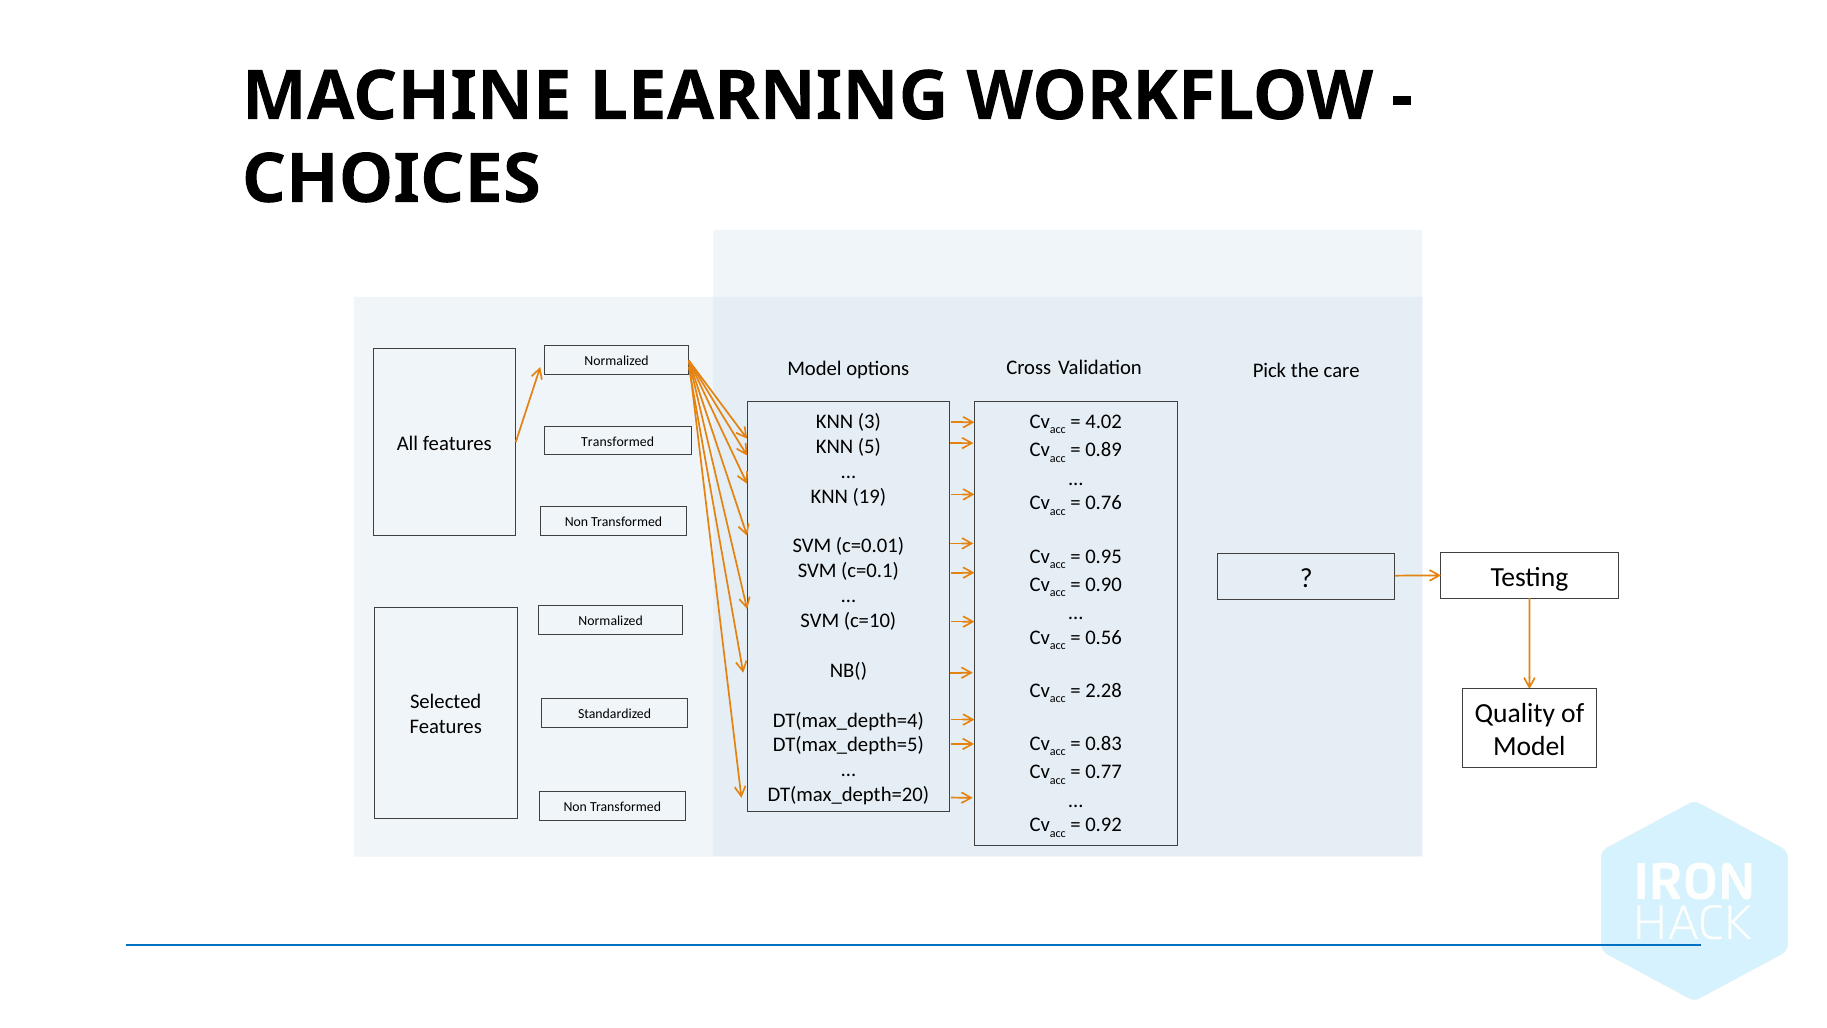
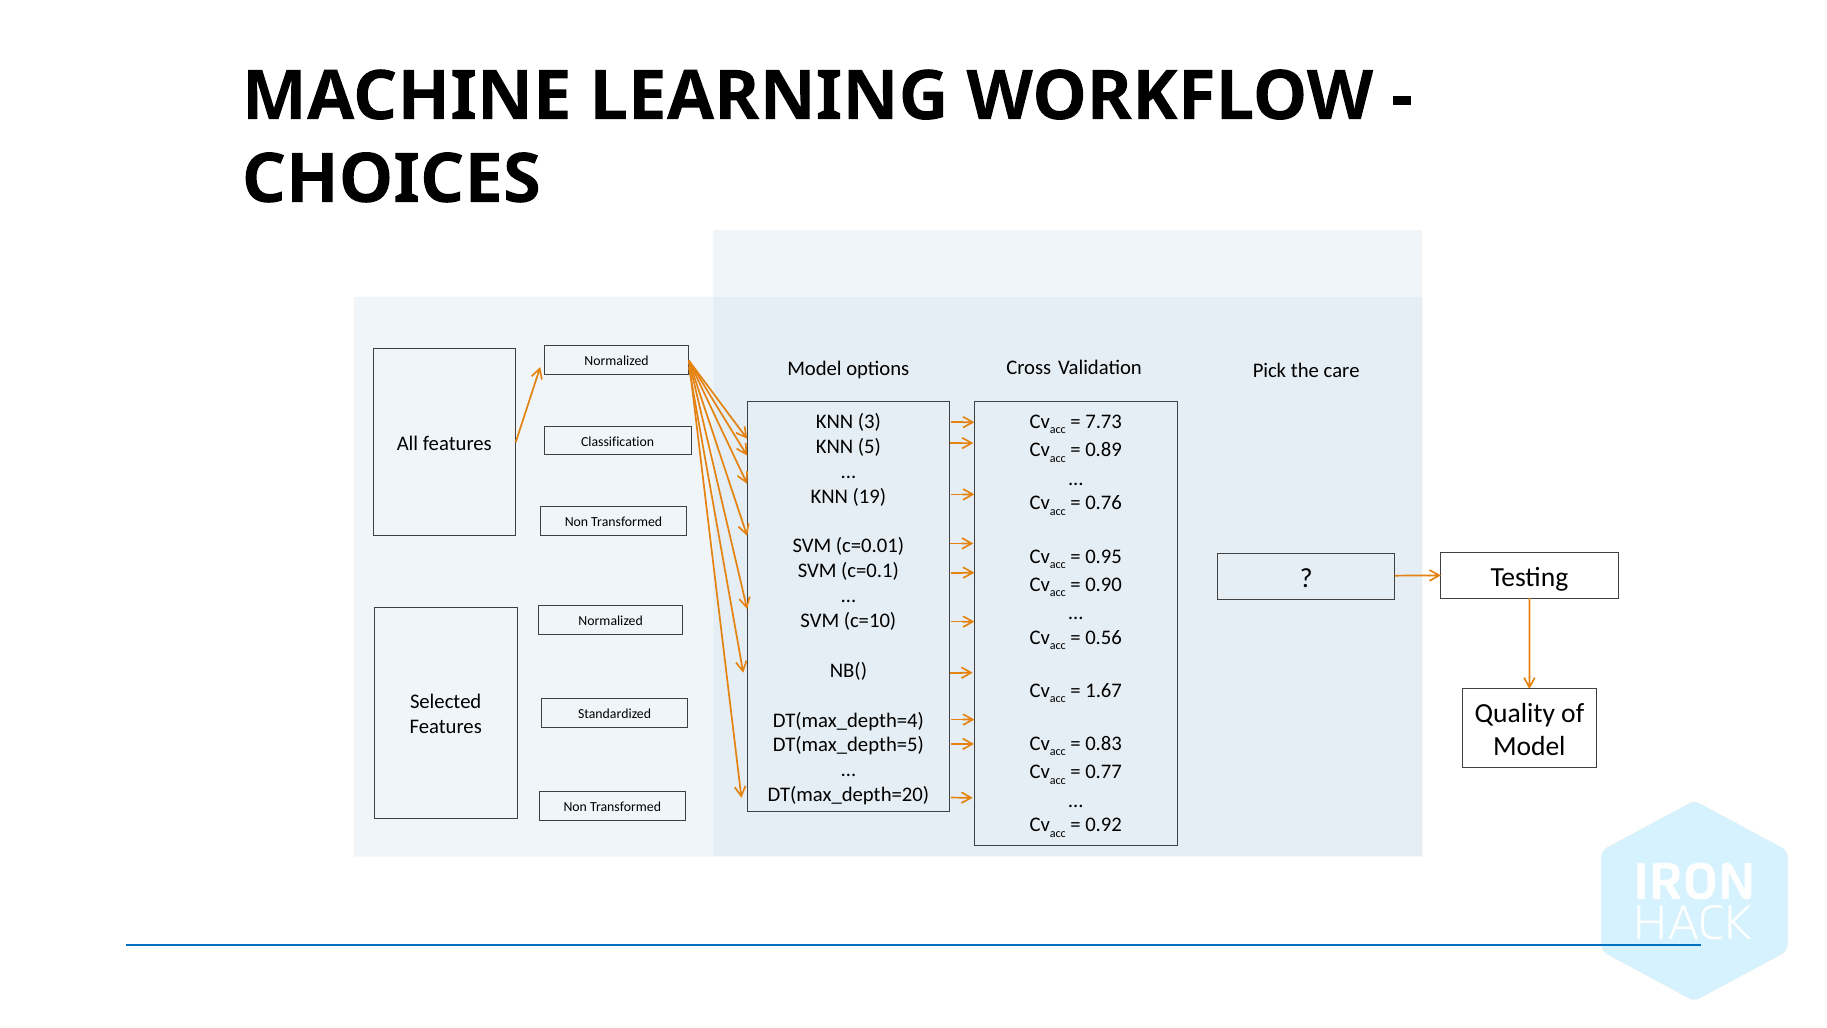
4.02: 4.02 -> 7.73
Transformed at (618, 441): Transformed -> Classification
2.28: 2.28 -> 1.67
